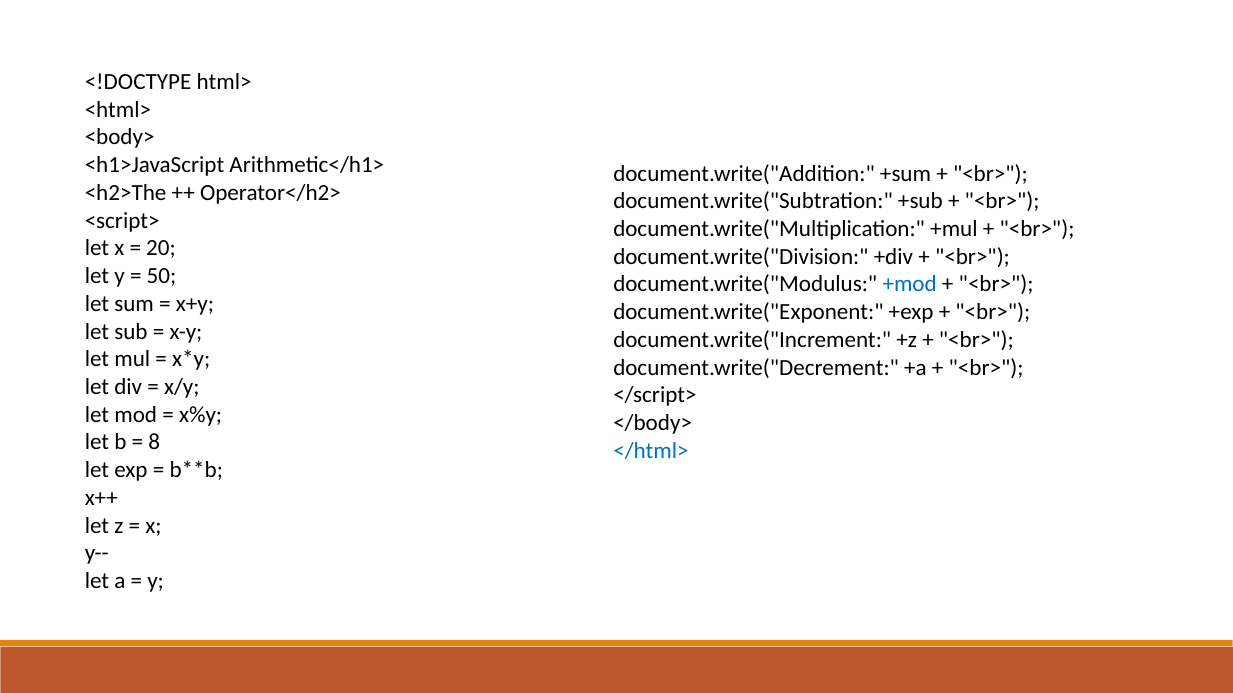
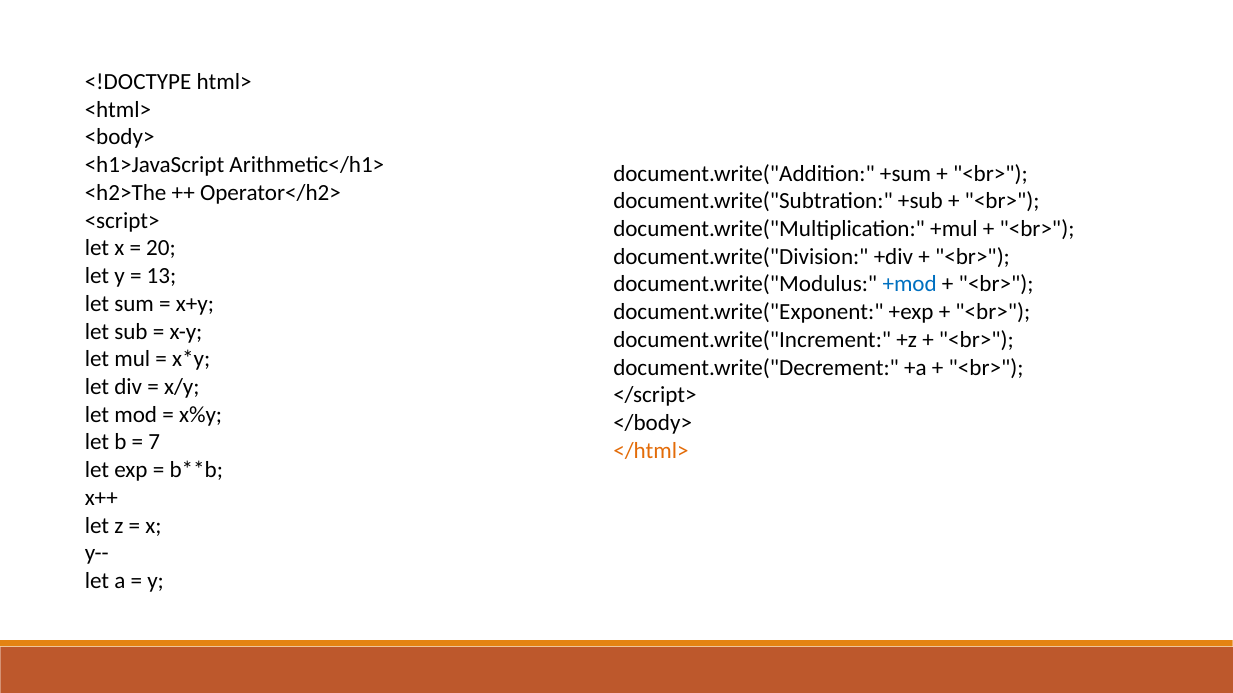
50: 50 -> 13
8: 8 -> 7
</html> colour: blue -> orange
